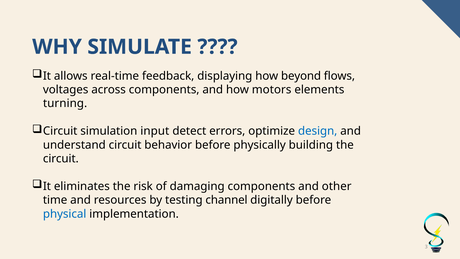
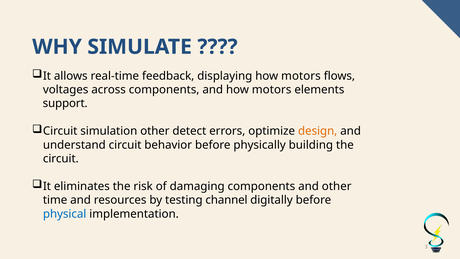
displaying how beyond: beyond -> motors
turning: turning -> support
simulation input: input -> other
design colour: blue -> orange
